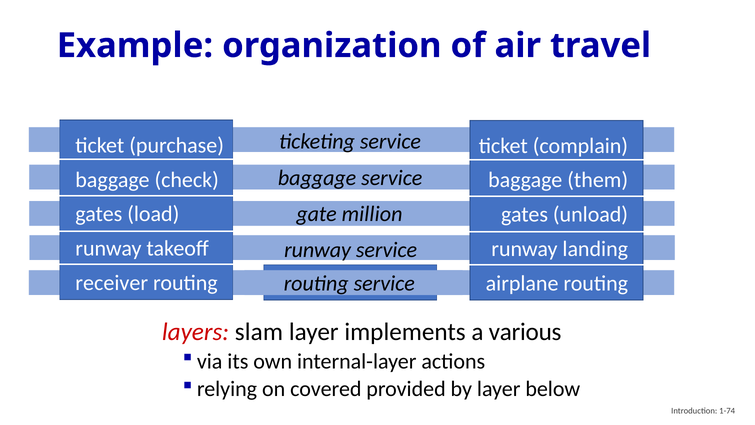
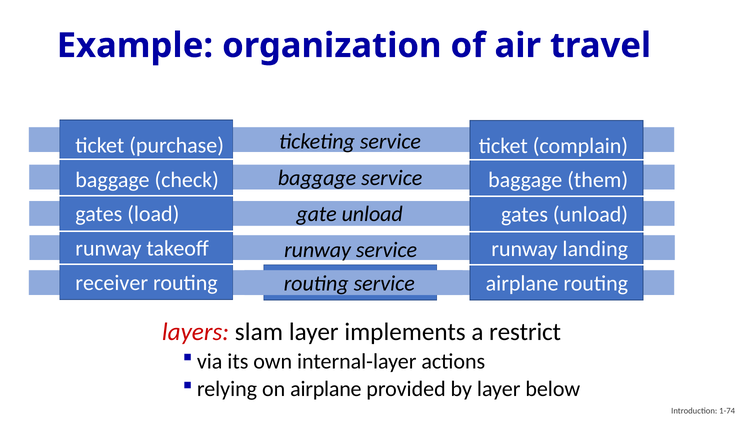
gate million: million -> unload
various: various -> restrict
on covered: covered -> airplane
